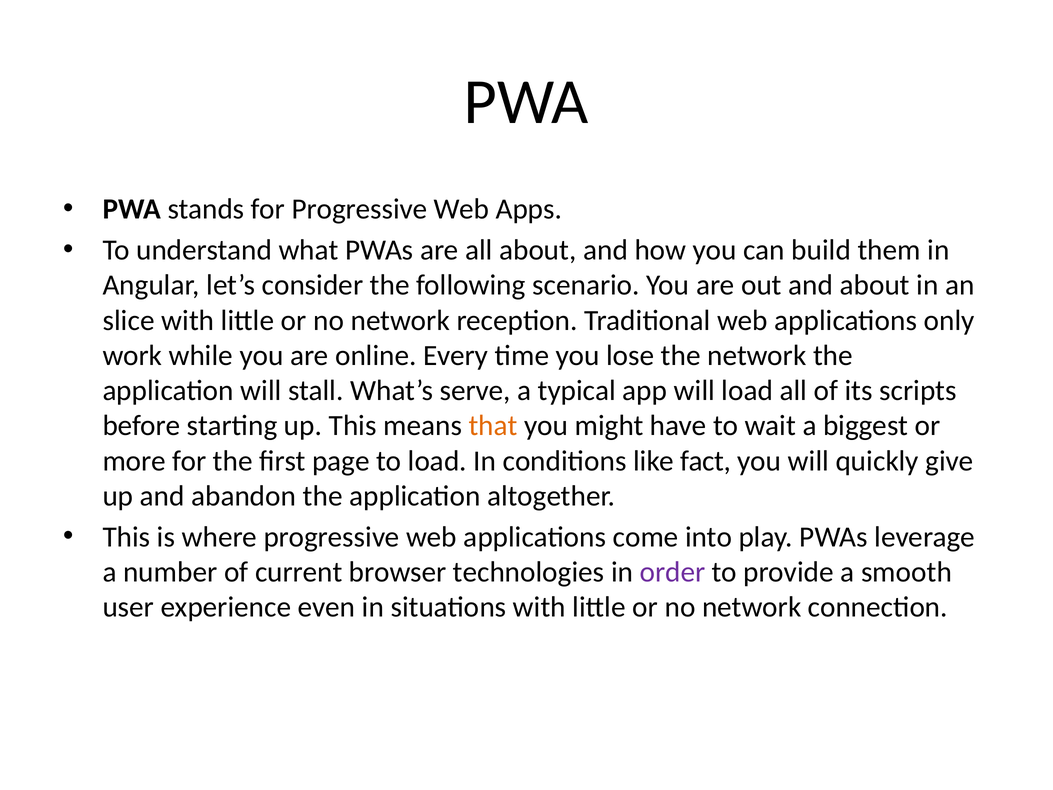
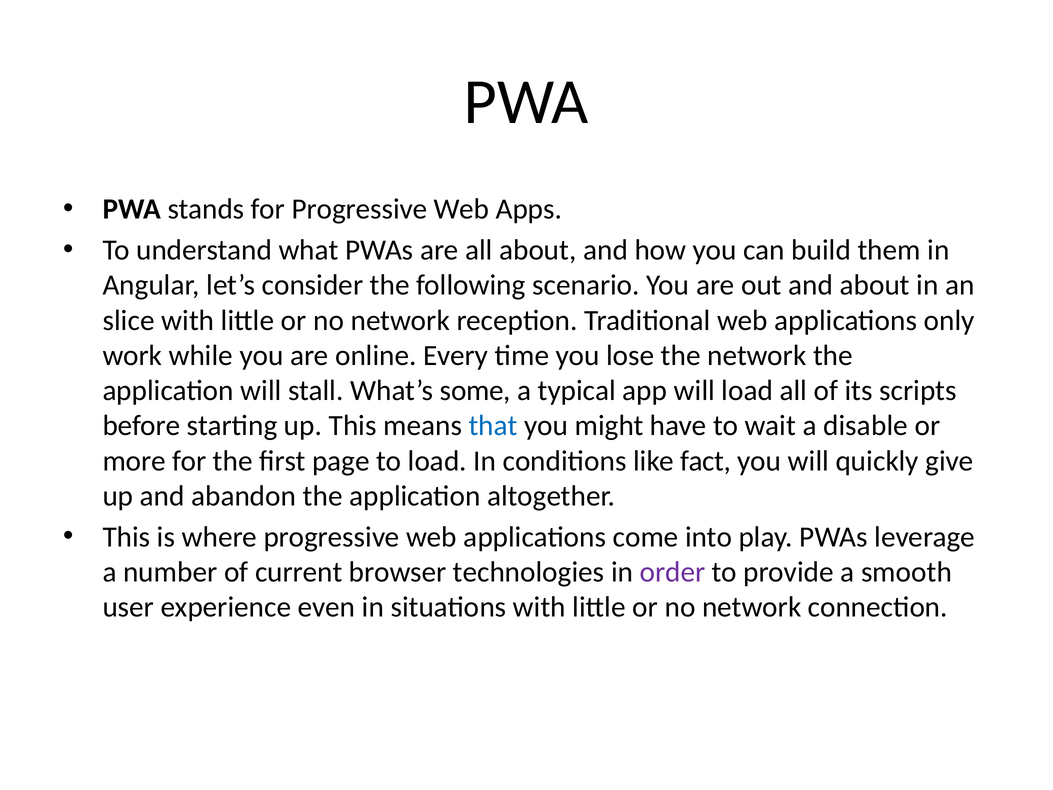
serve: serve -> some
that colour: orange -> blue
biggest: biggest -> disable
